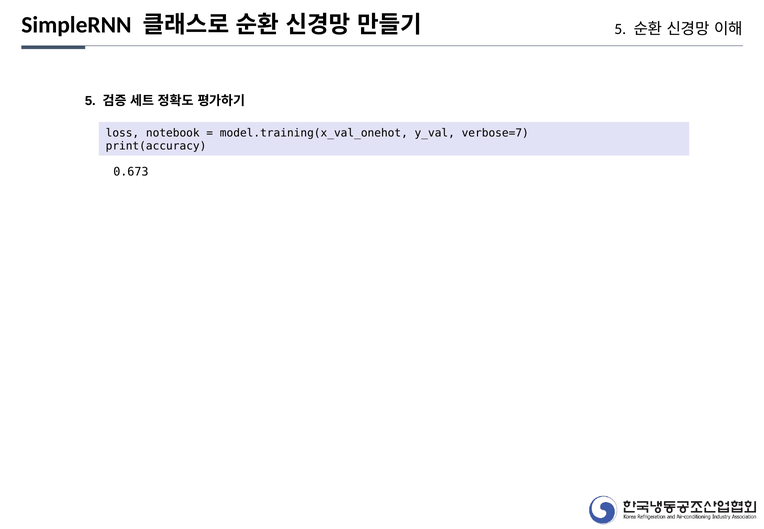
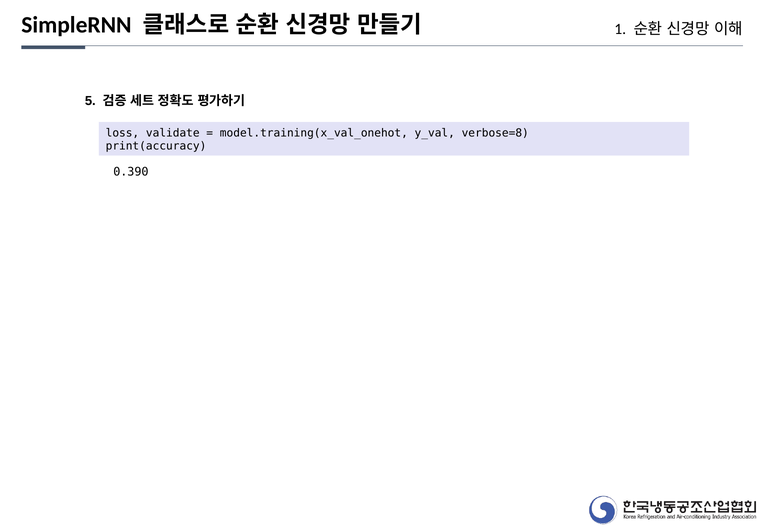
5 at (620, 29): 5 -> 1
notebook: notebook -> validate
verbose=7: verbose=7 -> verbose=8
0.673: 0.673 -> 0.390
